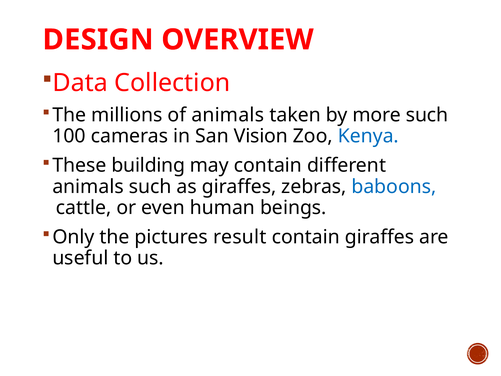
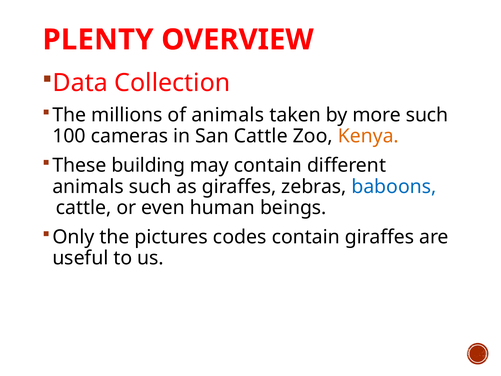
DESIGN: DESIGN -> PLENTY
San Vision: Vision -> Cattle
Kenya colour: blue -> orange
result: result -> codes
